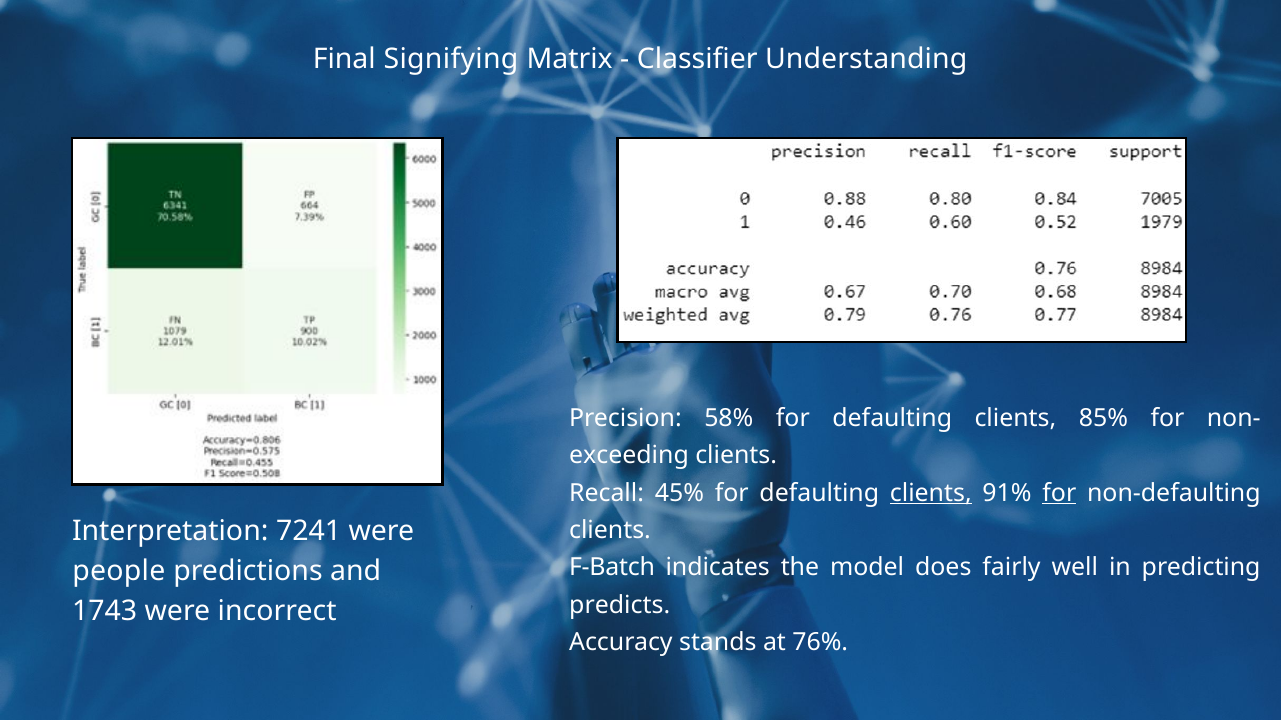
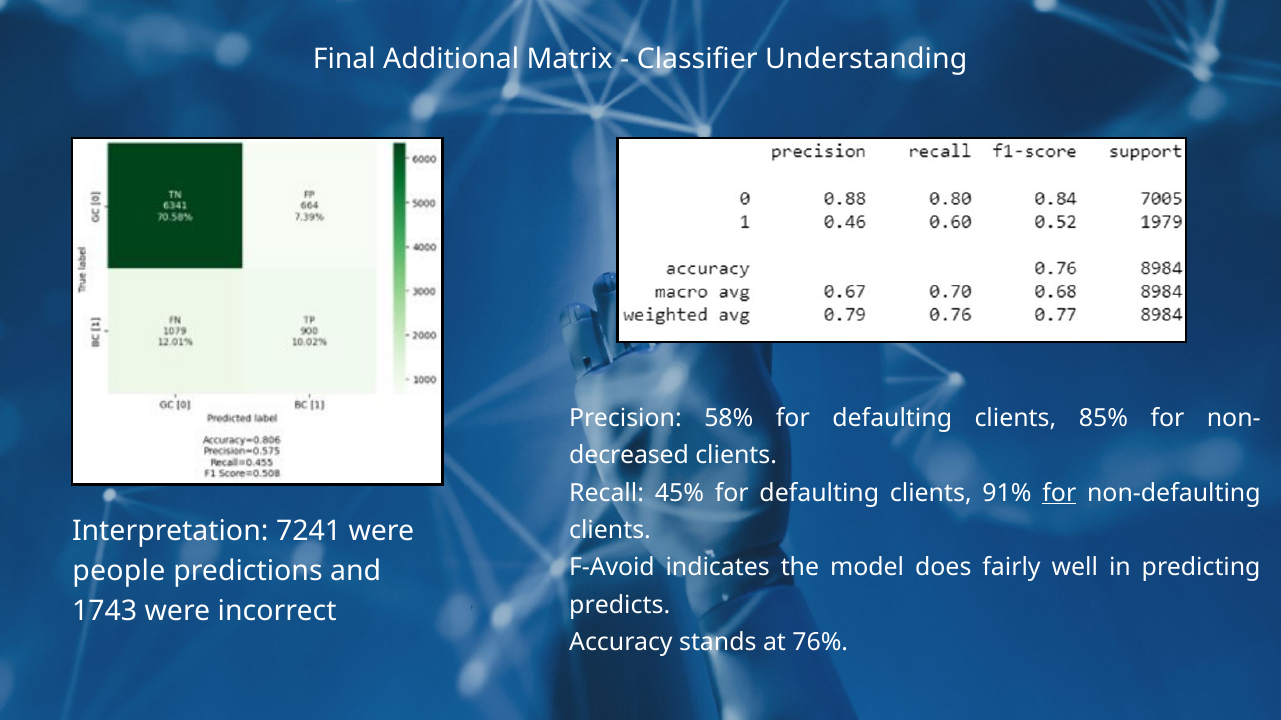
Signifying: Signifying -> Additional
exceeding: exceeding -> decreased
clients at (931, 493) underline: present -> none
F-Batch: F-Batch -> F-Avoid
